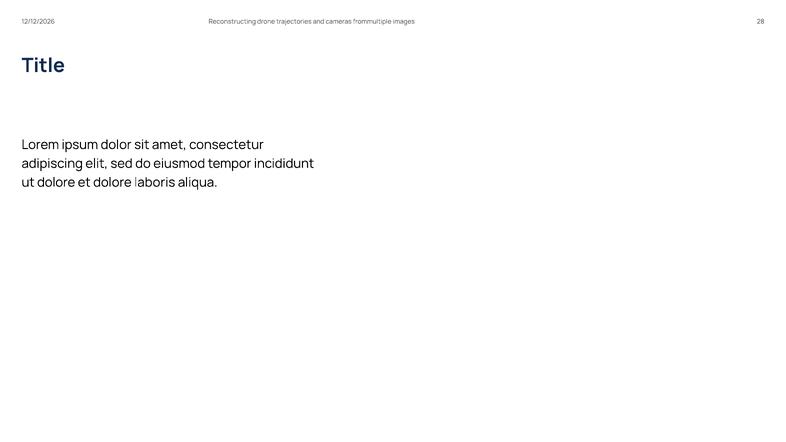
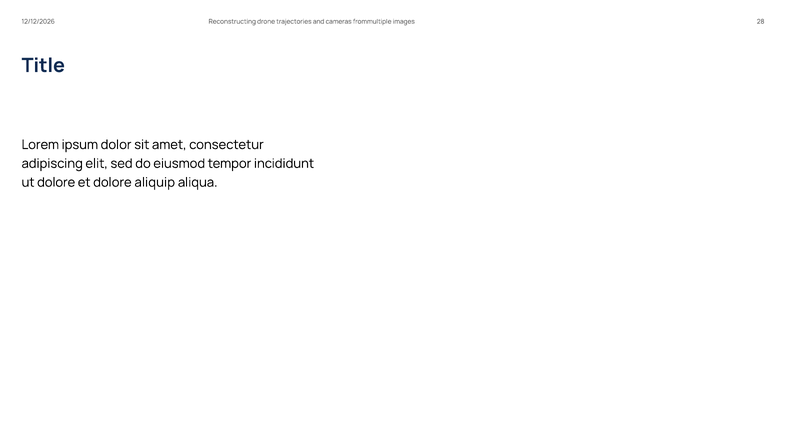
laboris: laboris -> aliquip
